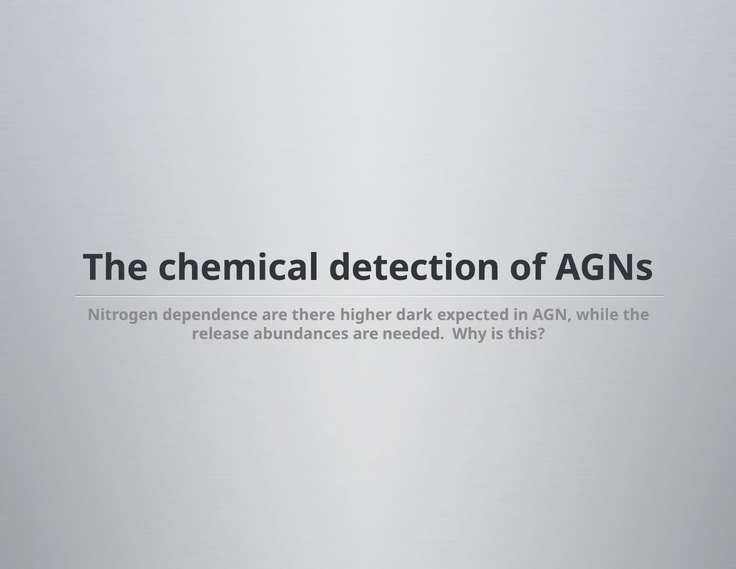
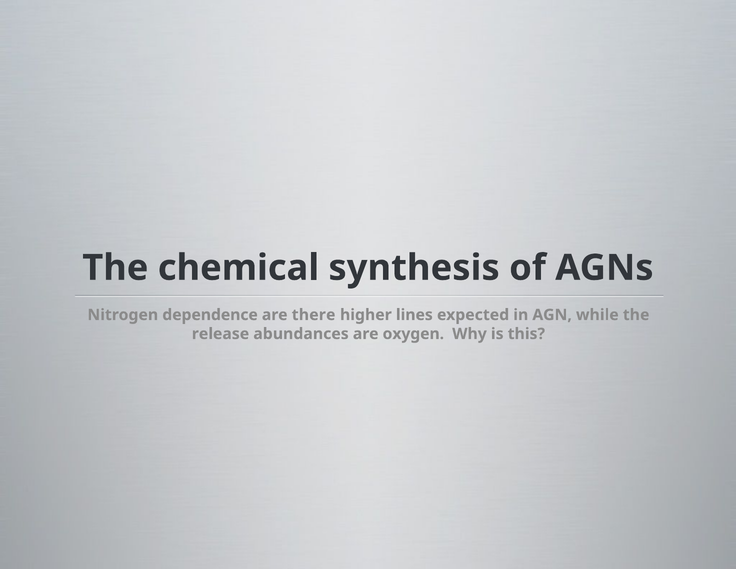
detection: detection -> synthesis
dark: dark -> lines
needed: needed -> oxygen
